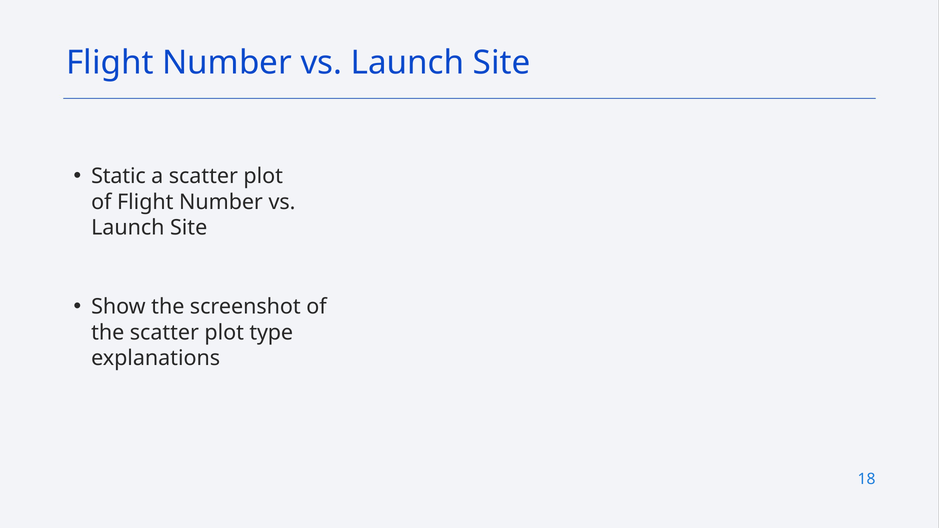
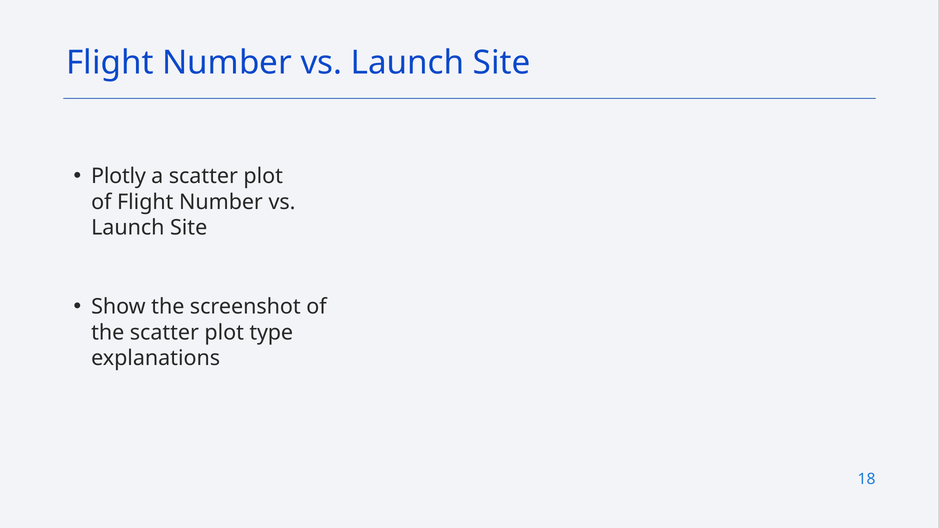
Static: Static -> Plotly
